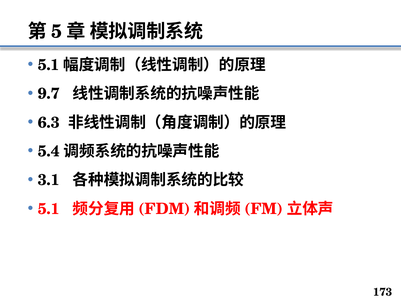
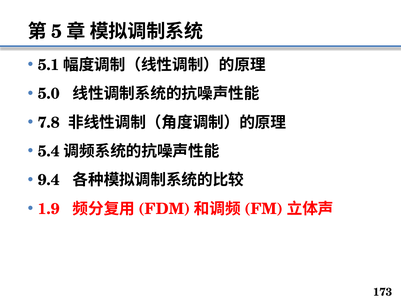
9.7: 9.7 -> 5.0
6.3: 6.3 -> 7.8
3.1: 3.1 -> 9.4
5.1 at (49, 209): 5.1 -> 1.9
